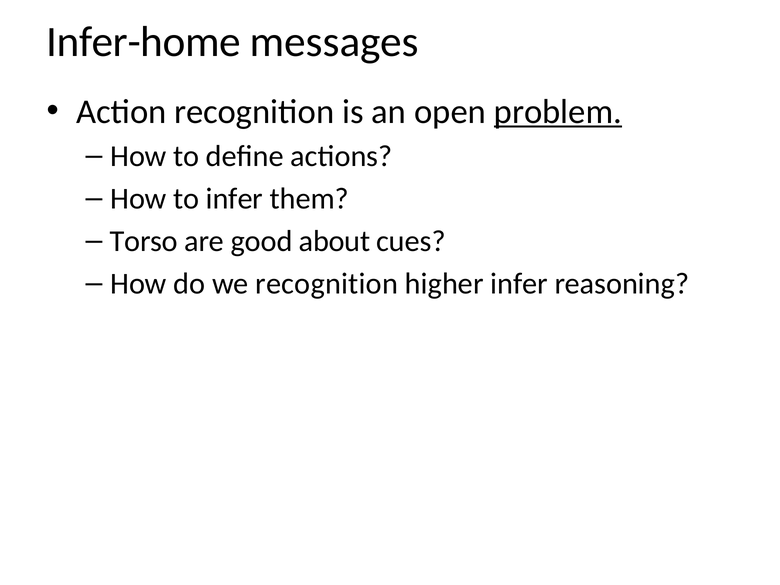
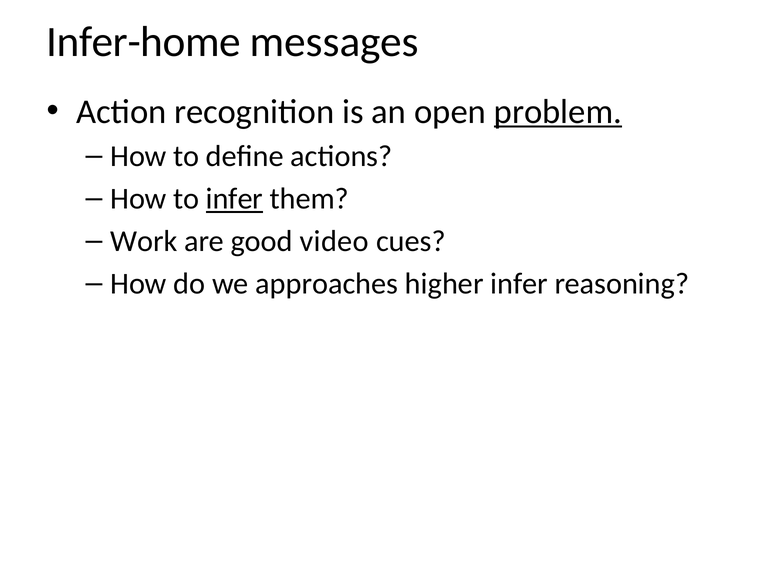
infer at (234, 199) underline: none -> present
Torso: Torso -> Work
about: about -> video
we recognition: recognition -> approaches
